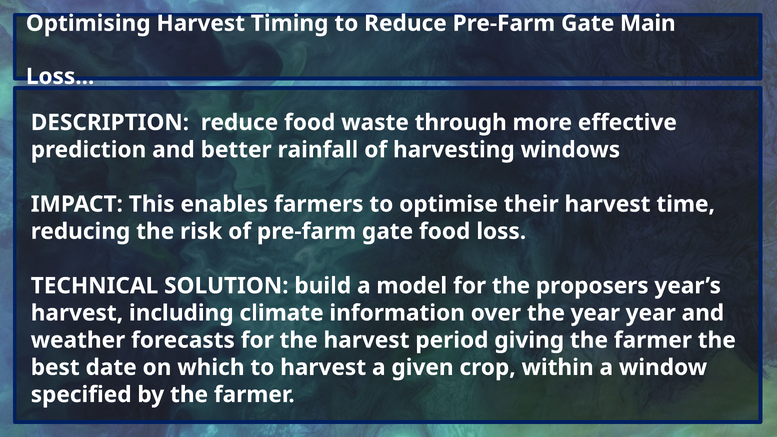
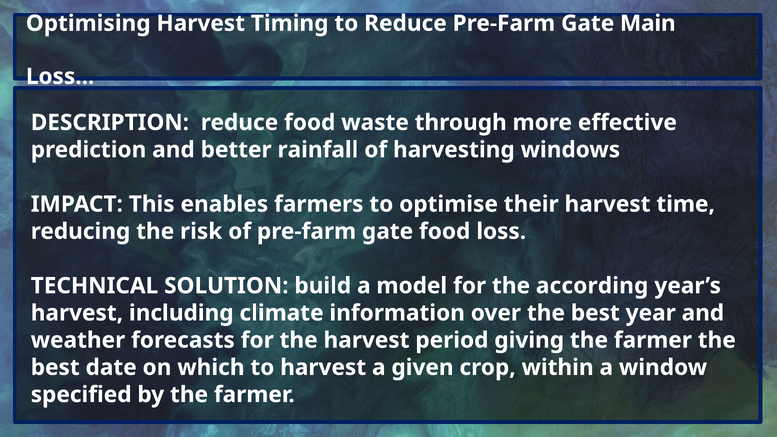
proposers: proposers -> according
over the year: year -> best
